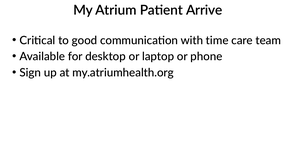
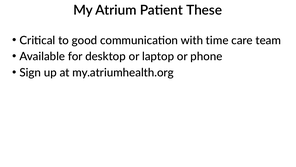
Arrive: Arrive -> These
